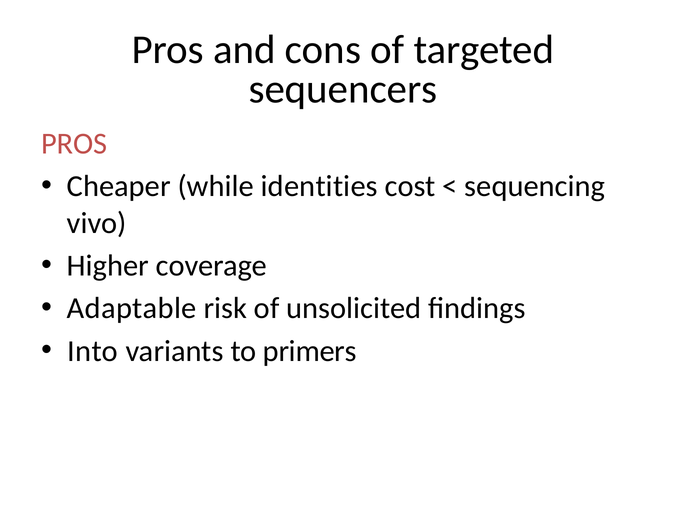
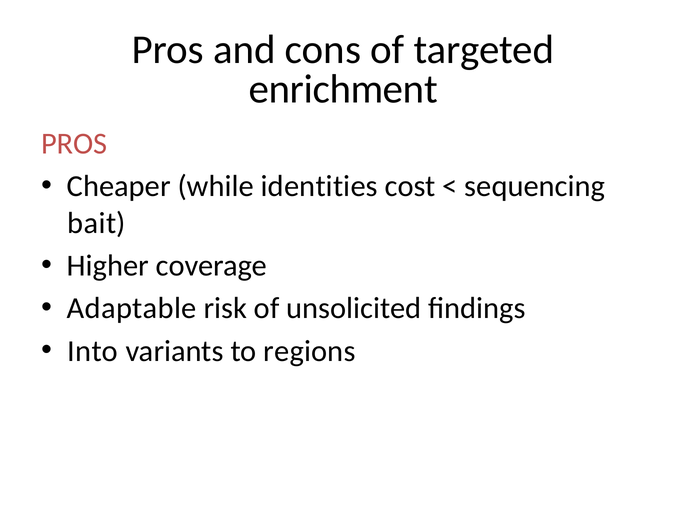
sequencers: sequencers -> enrichment
vivo: vivo -> bait
primers: primers -> regions
